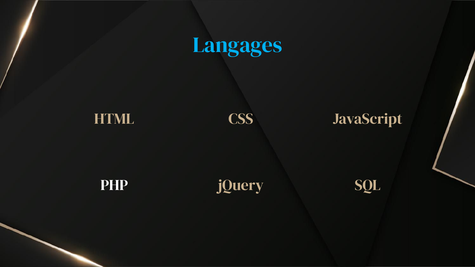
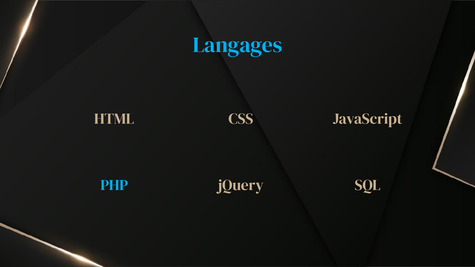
PHP colour: white -> light blue
